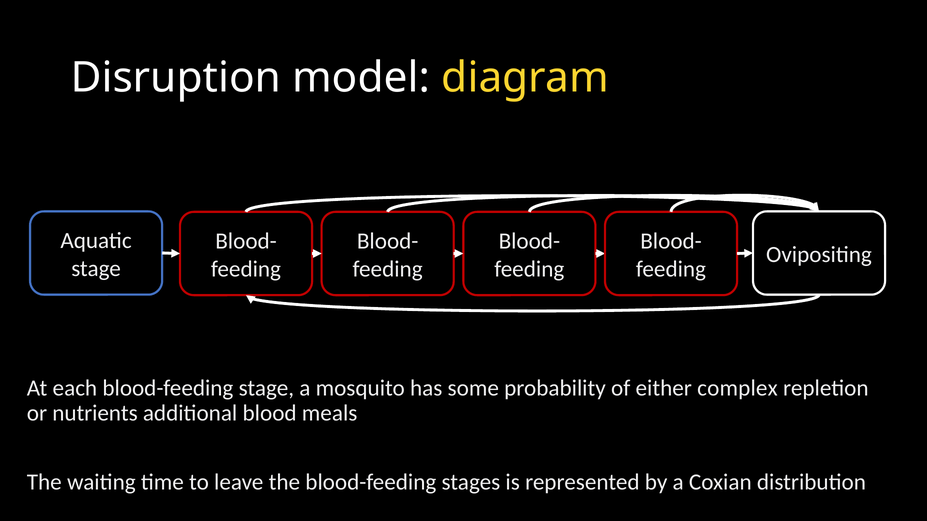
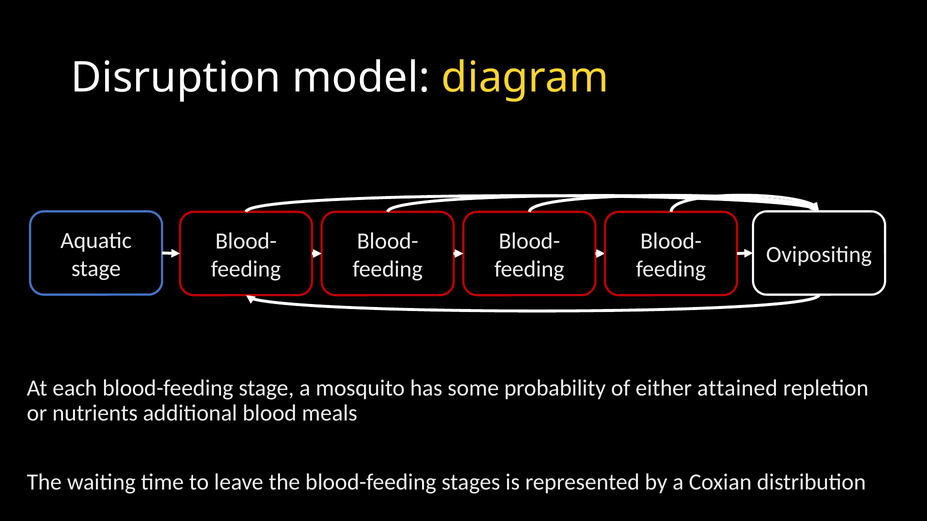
complex: complex -> attained
